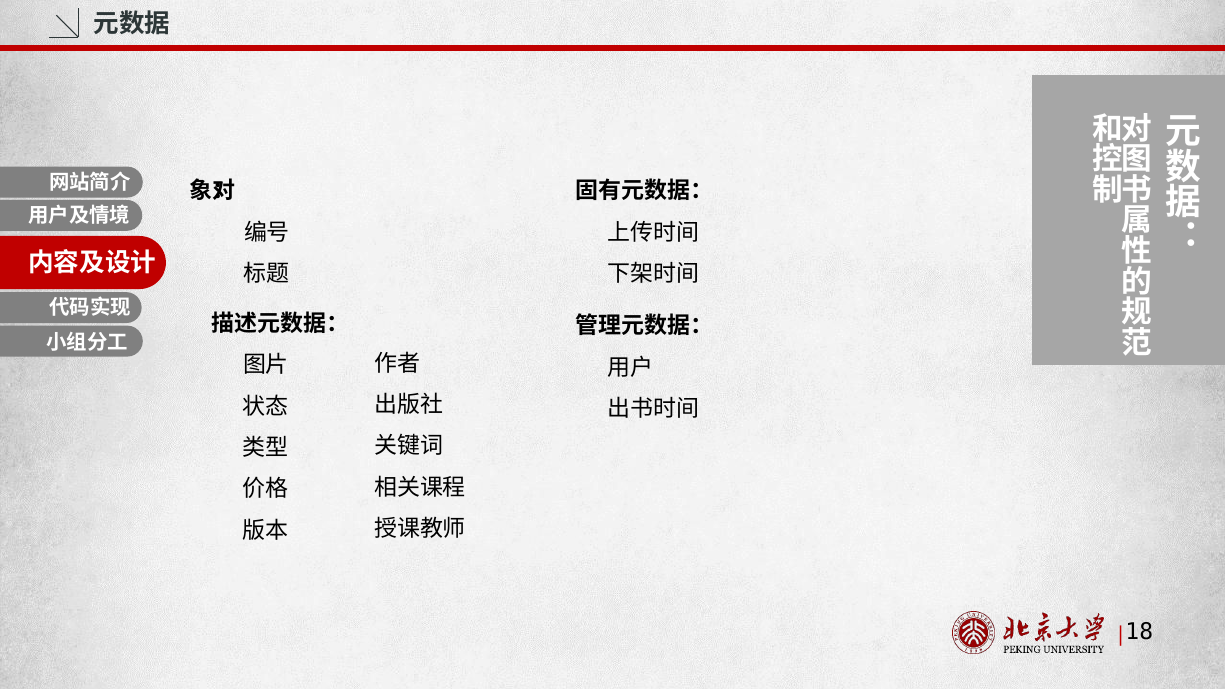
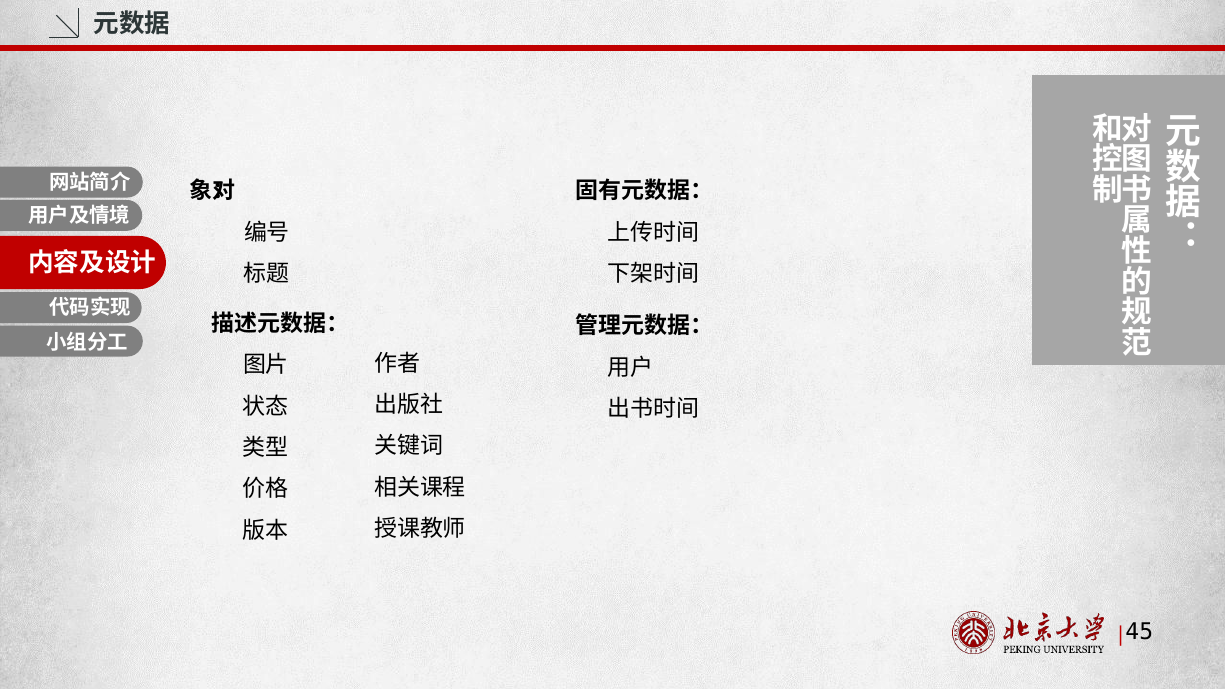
18: 18 -> 45
